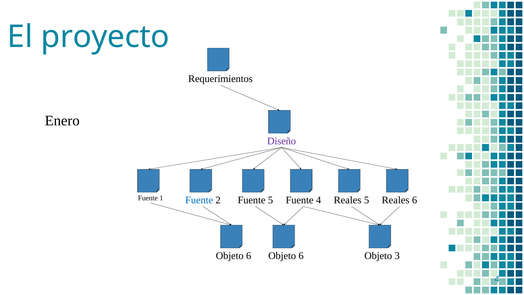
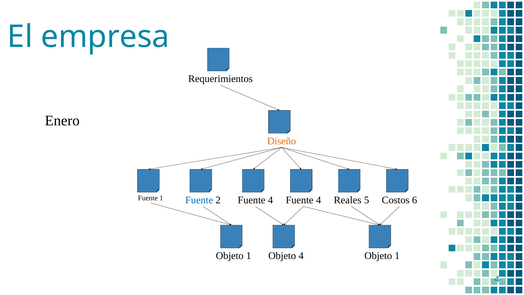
proyecto: proyecto -> empresa
Diseño colour: purple -> orange
2 Fuente 5: 5 -> 4
5 Reales: Reales -> Costos
6 at (249, 256): 6 -> 1
6 at (301, 256): 6 -> 4
3 at (397, 256): 3 -> 1
